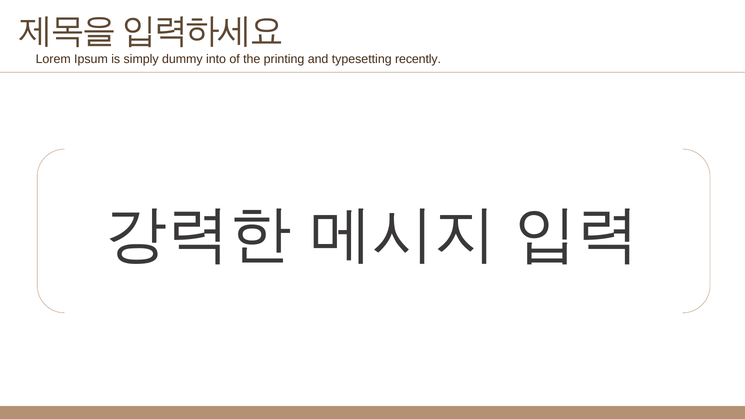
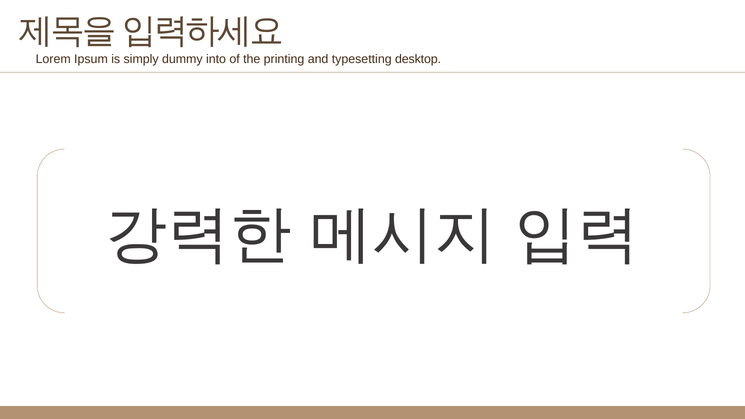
recently: recently -> desktop
